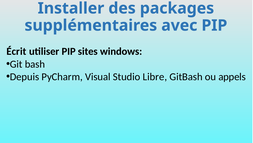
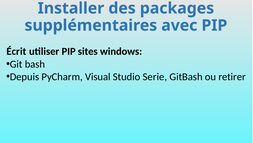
Libre: Libre -> Serie
appels: appels -> retirer
